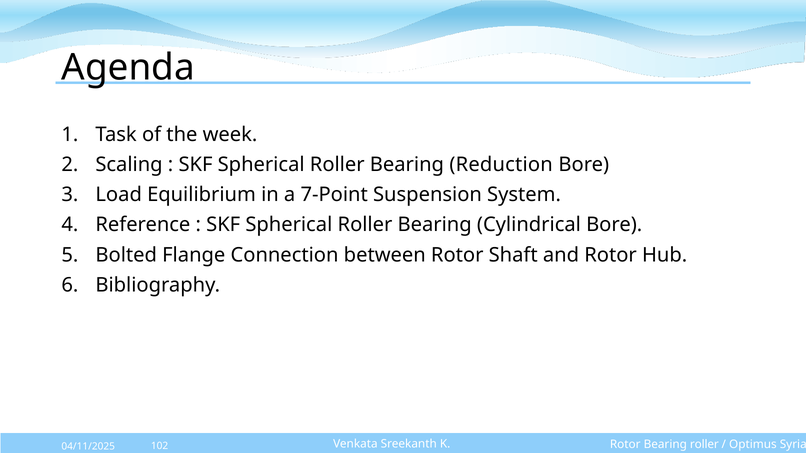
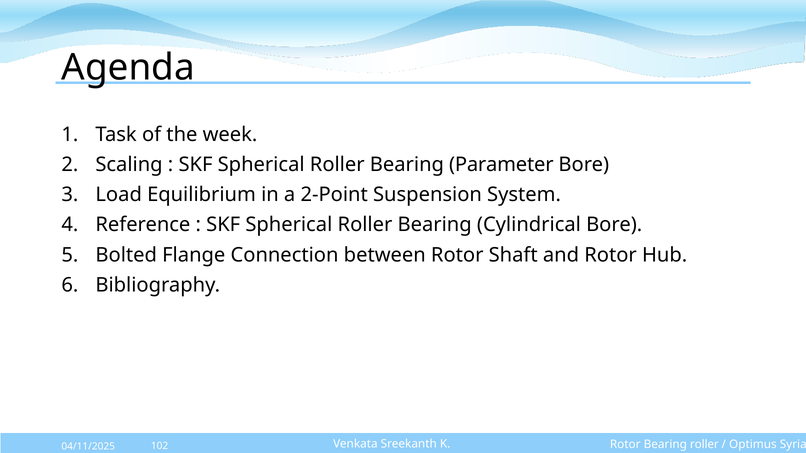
Reduction: Reduction -> Parameter
7-Point: 7-Point -> 2-Point
